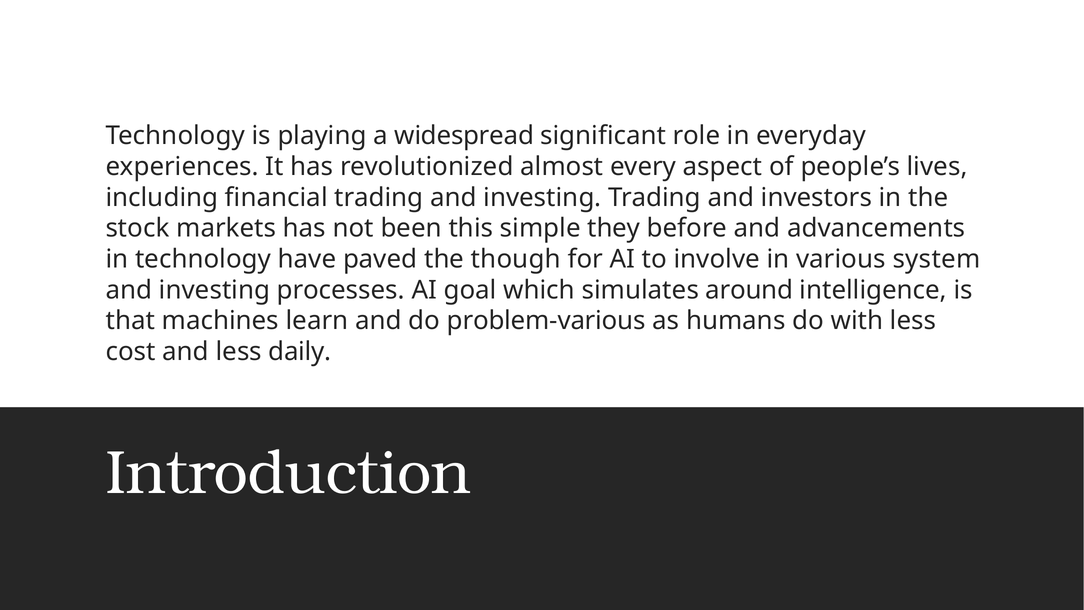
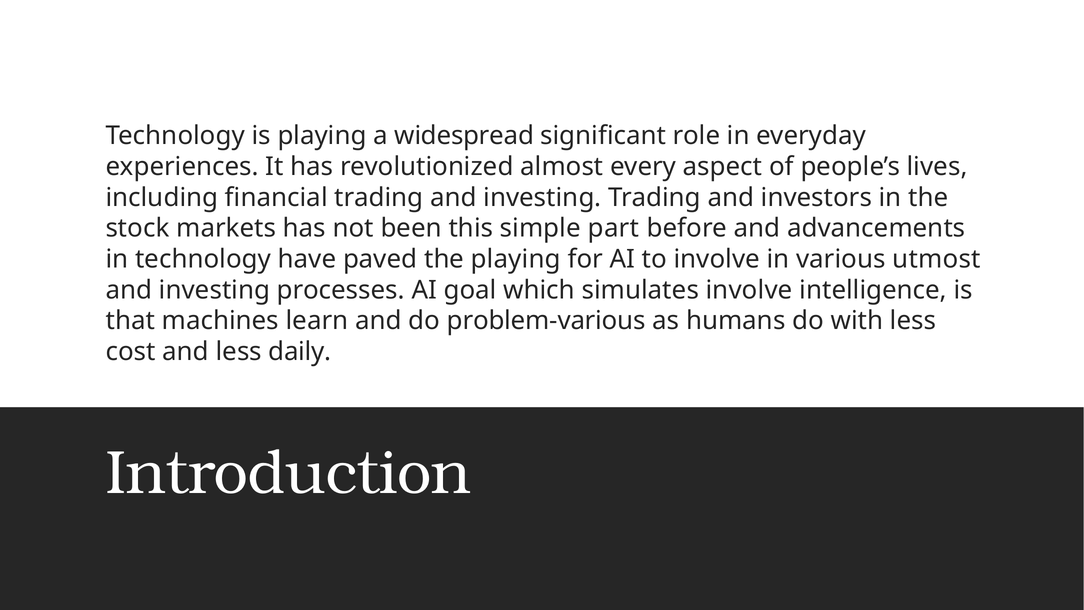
they: they -> part
the though: though -> playing
system: system -> utmost
simulates around: around -> involve
